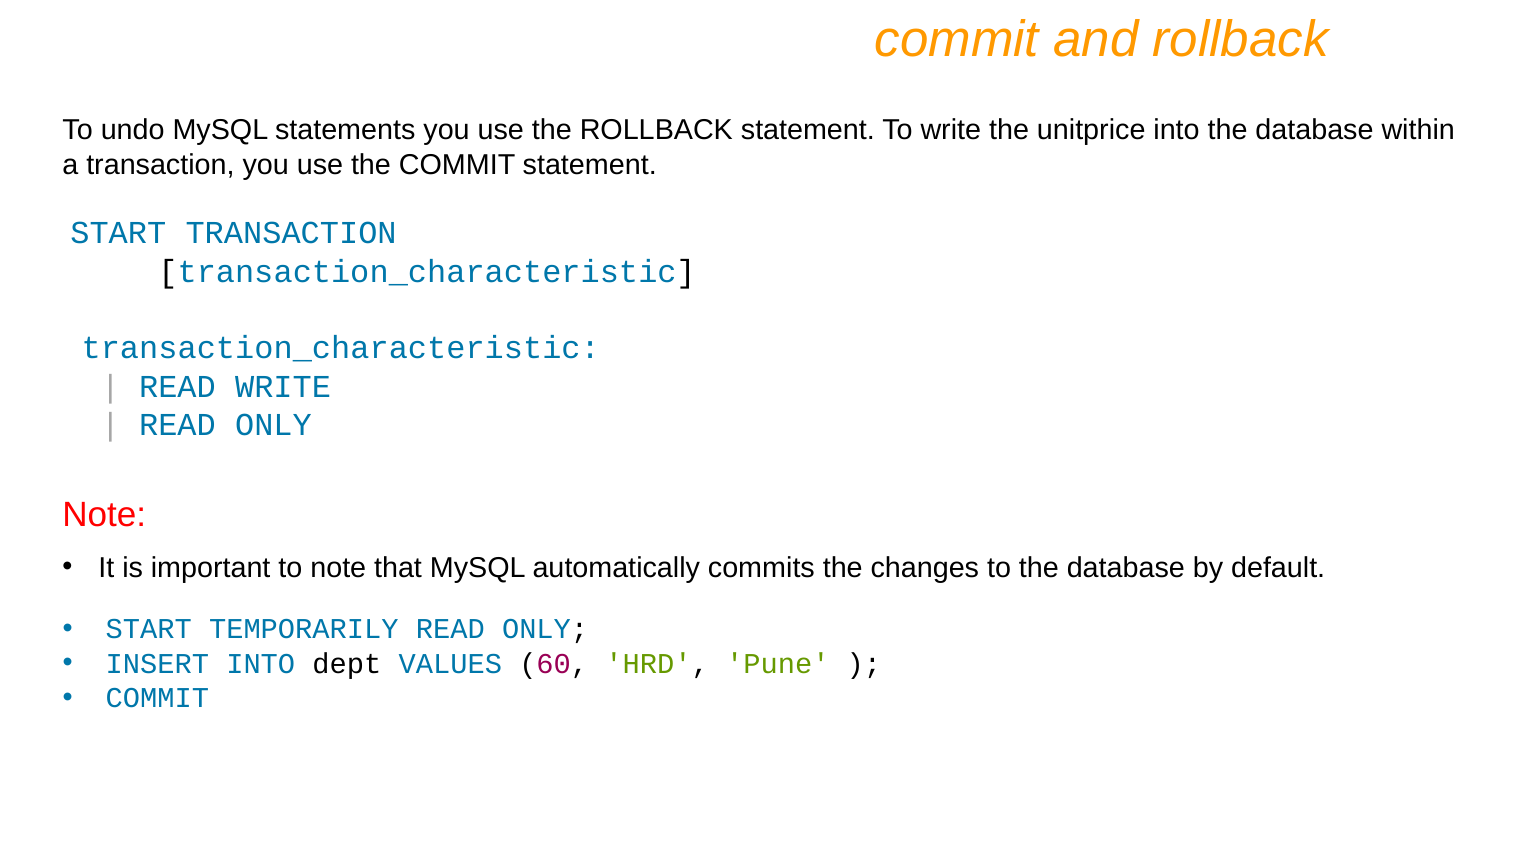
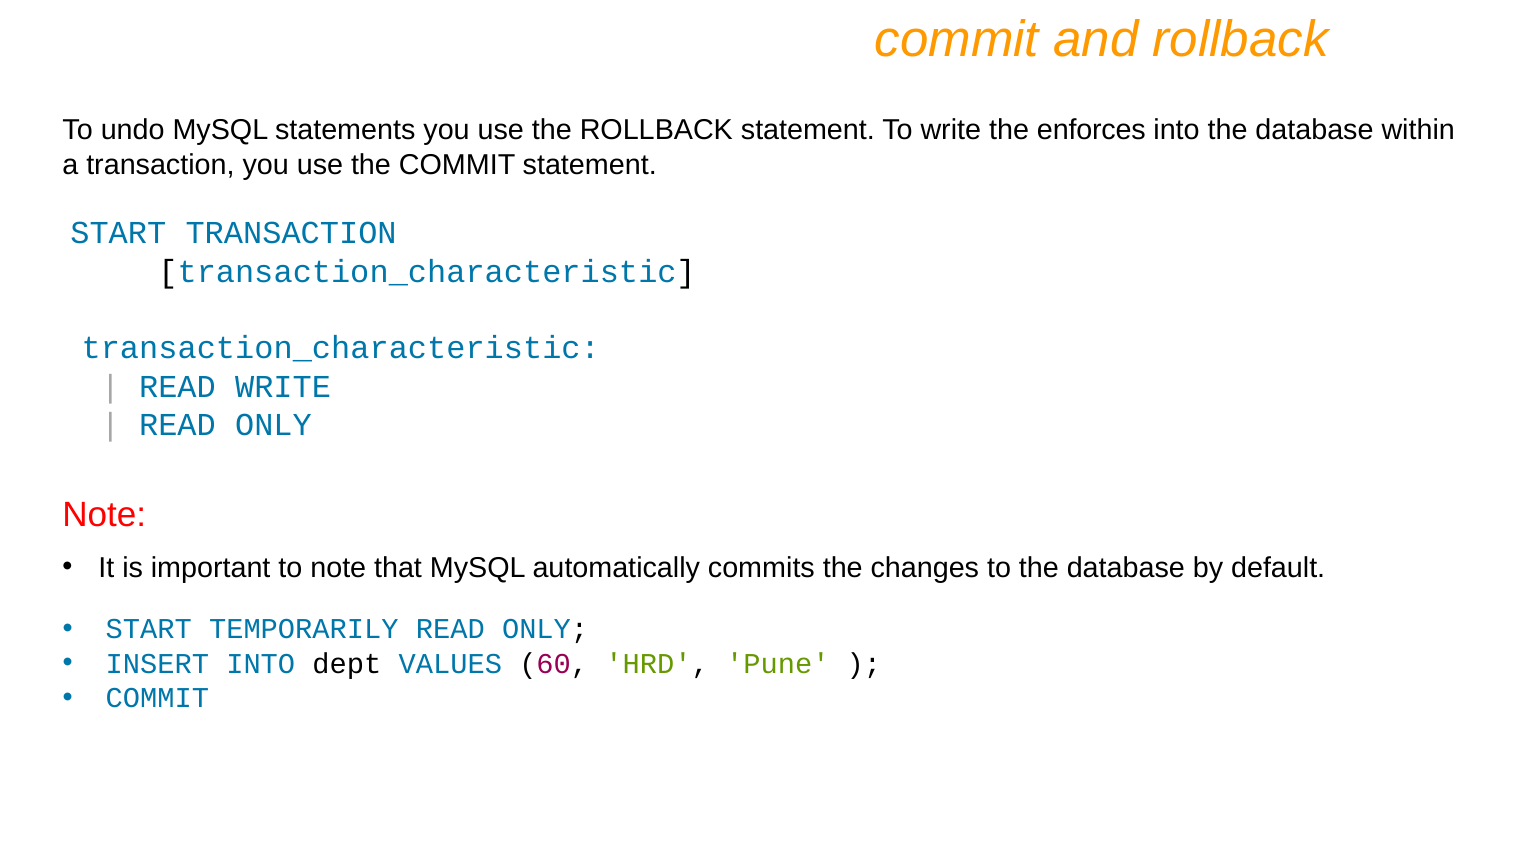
unitprice: unitprice -> enforces
